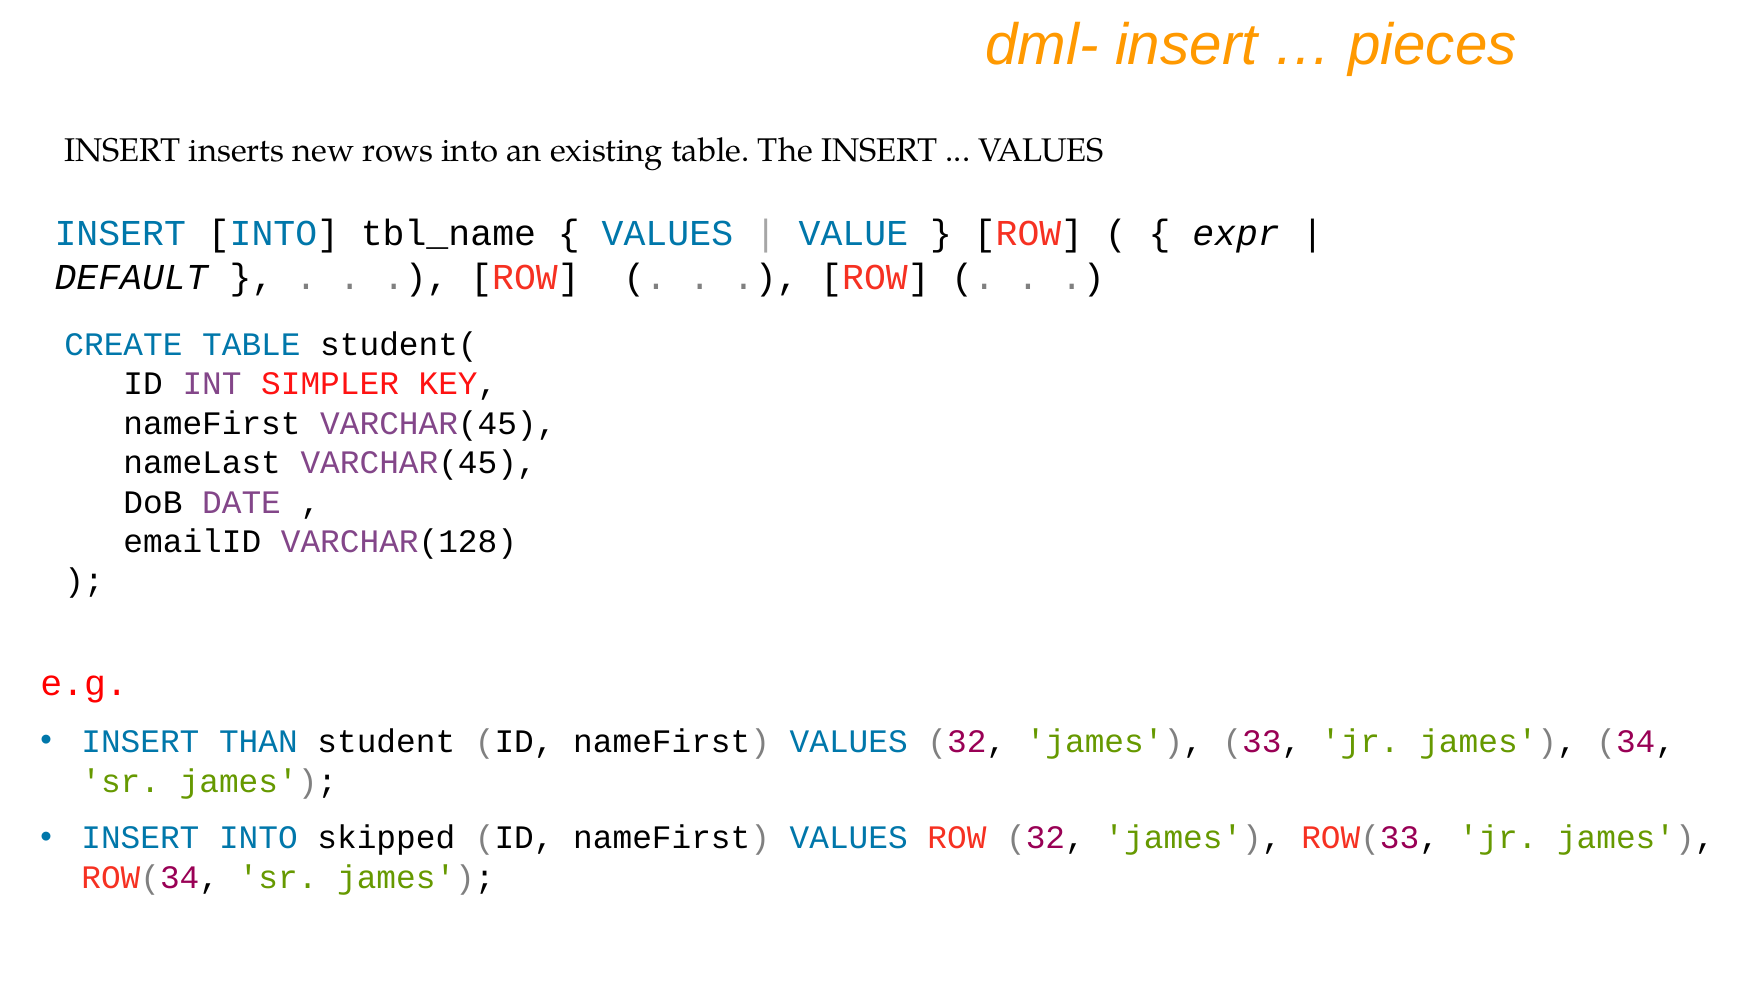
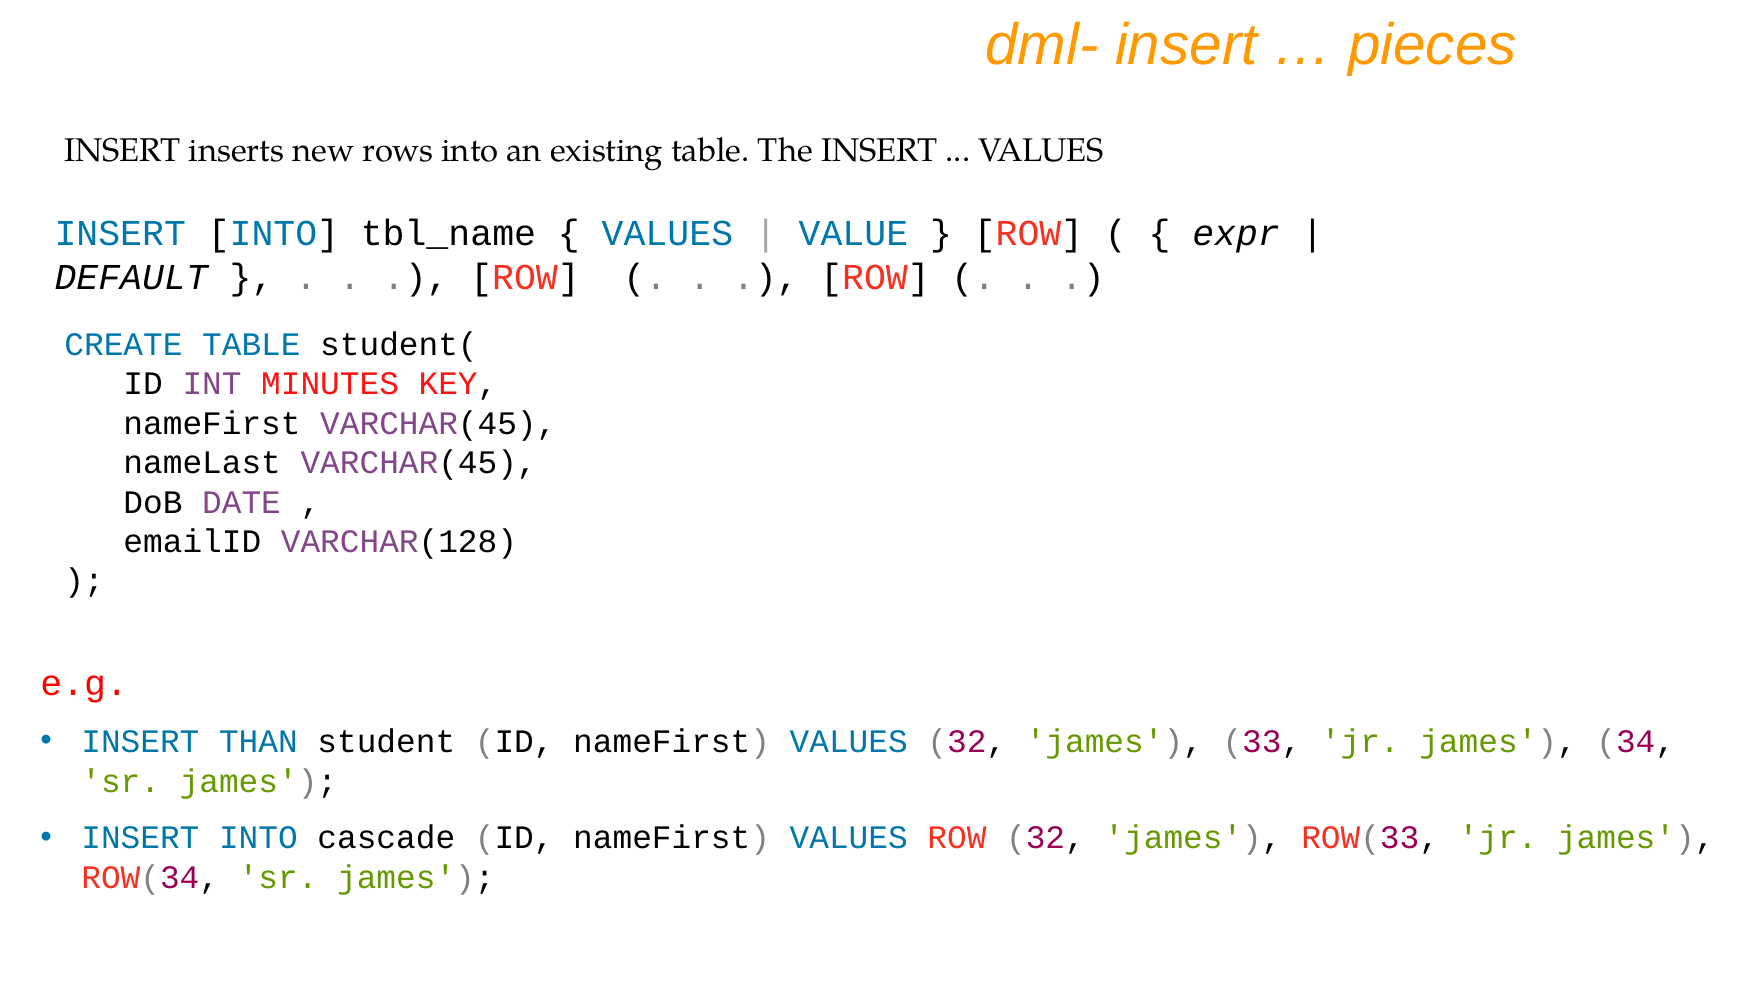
SIMPLER: SIMPLER -> MINUTES
skipped: skipped -> cascade
